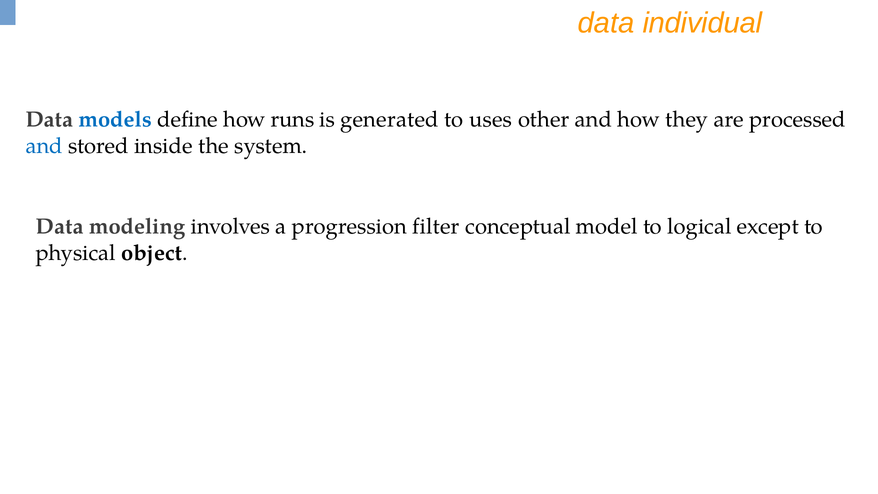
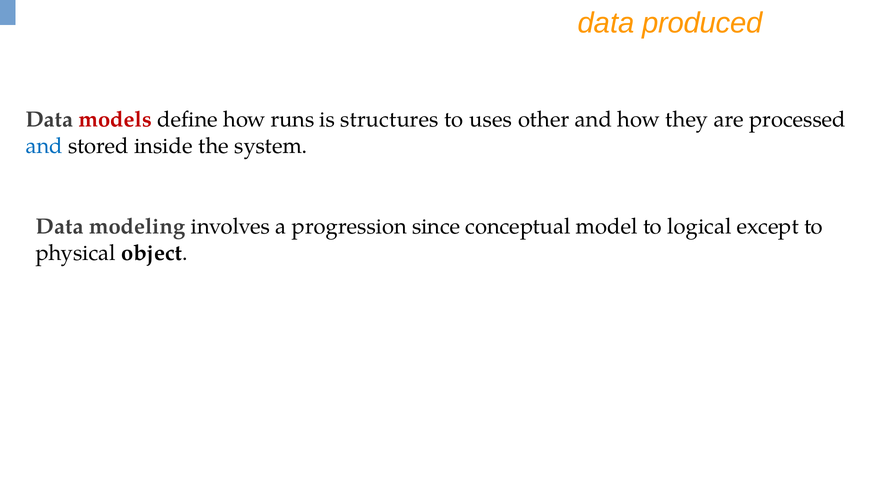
individual: individual -> produced
models colour: blue -> red
generated: generated -> structures
filter: filter -> since
